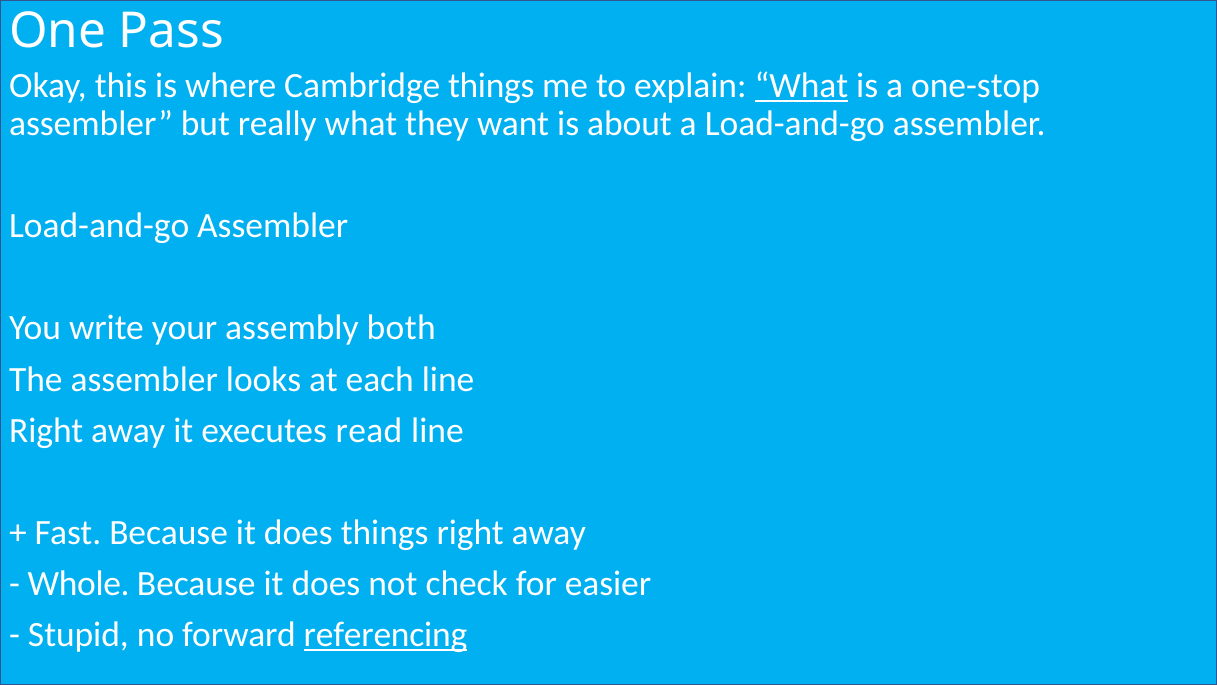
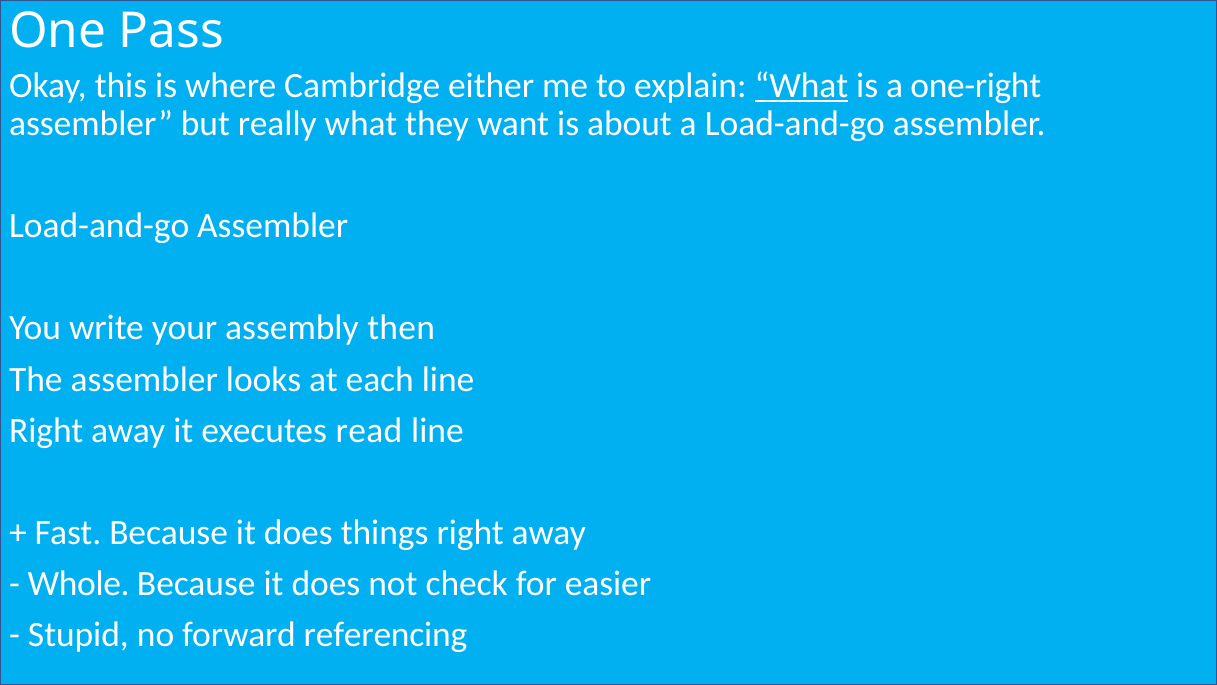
Cambridge things: things -> either
one-stop: one-stop -> one-right
both: both -> then
referencing underline: present -> none
